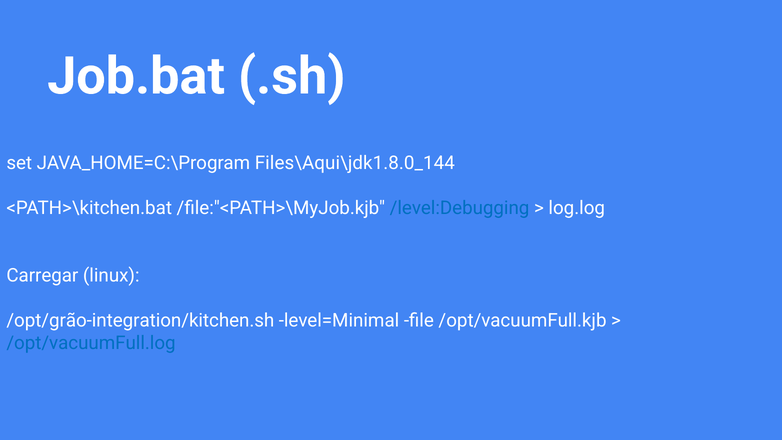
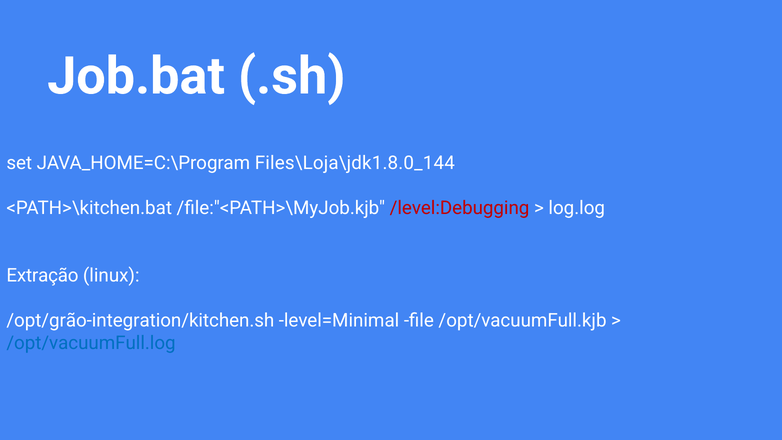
Files\Aqui\jdk1.8.0_144: Files\Aqui\jdk1.8.0_144 -> Files\Loja\jdk1.8.0_144
/level:Debugging colour: blue -> red
Carregar: Carregar -> Extração
